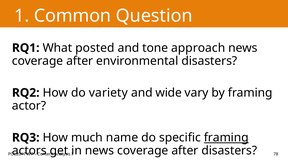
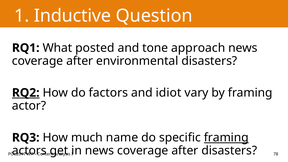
Common: Common -> Inductive
RQ2 underline: none -> present
variety: variety -> factors
wide: wide -> idiot
